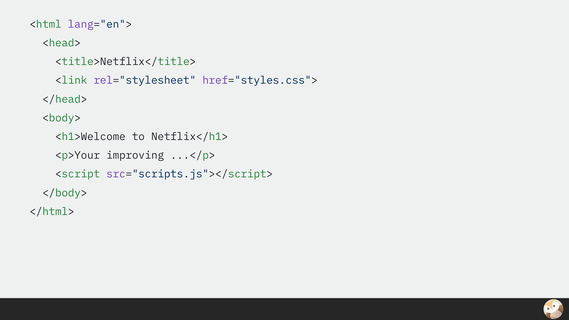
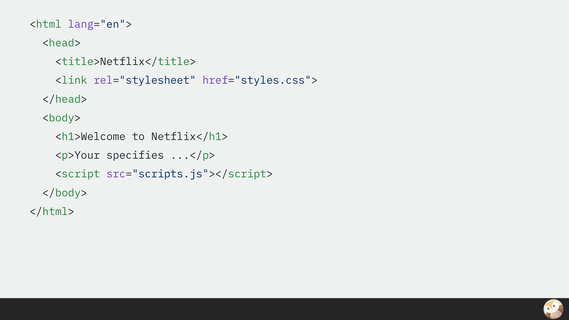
improving: improving -> specifies
